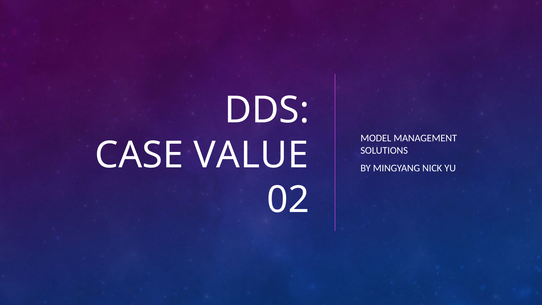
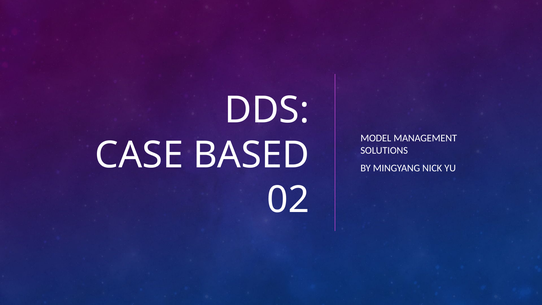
VALUE: VALUE -> BASED
